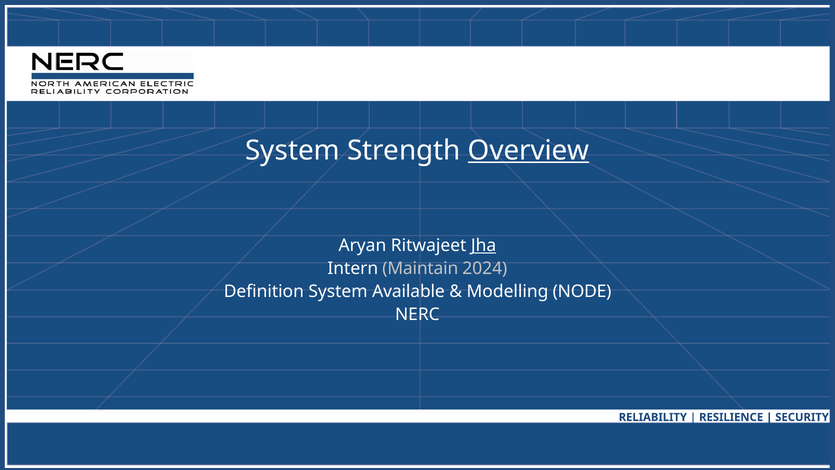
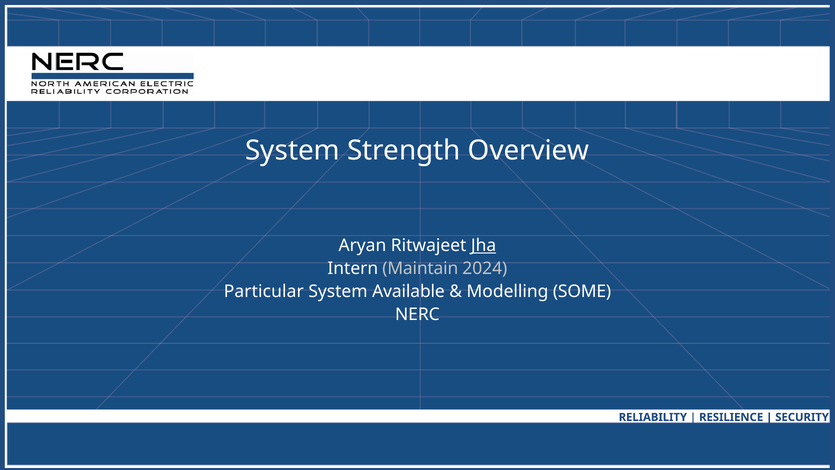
Overview underline: present -> none
Definition: Definition -> Particular
NODE: NODE -> SOME
